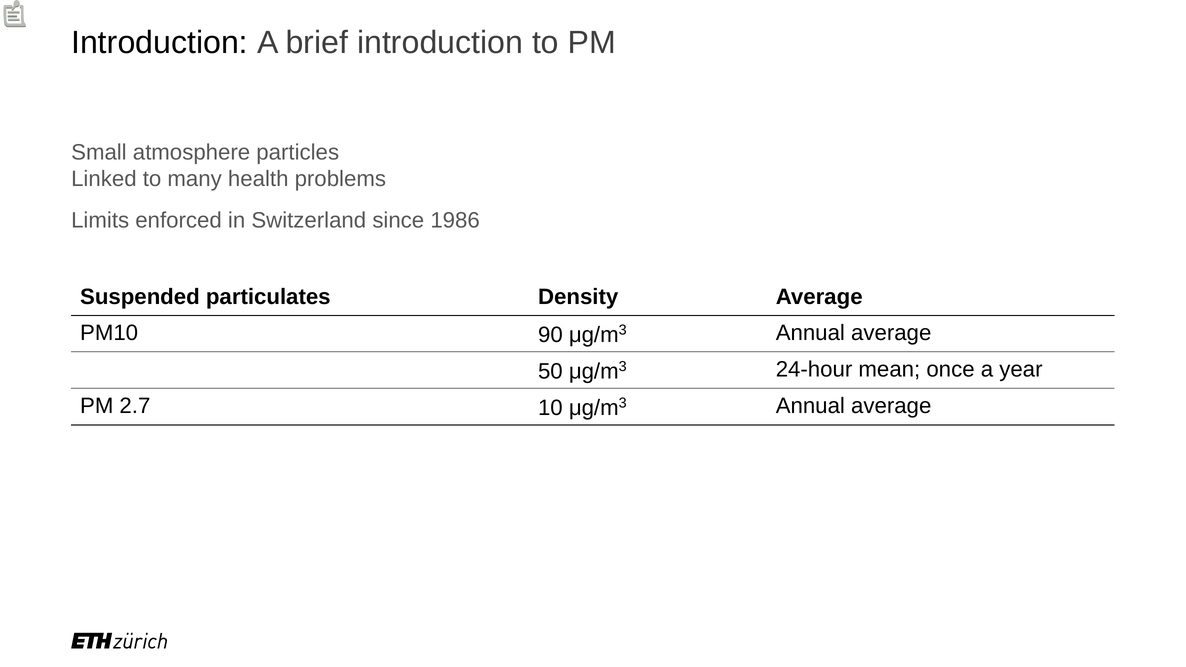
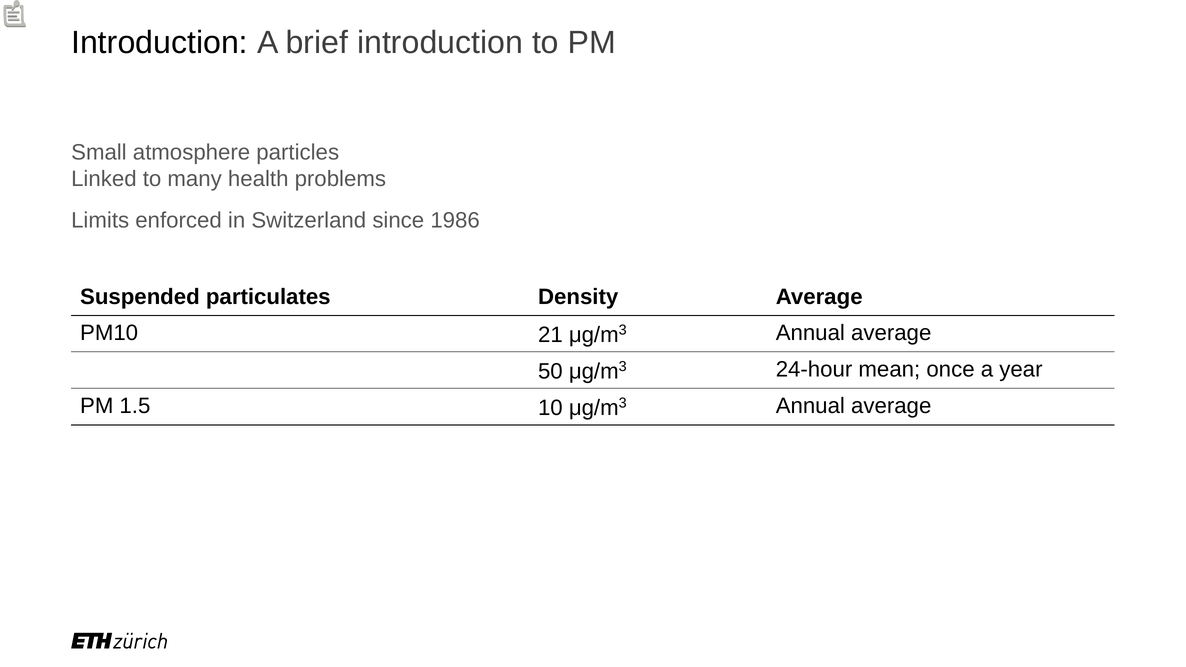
90: 90 -> 21
2.7: 2.7 -> 1.5
